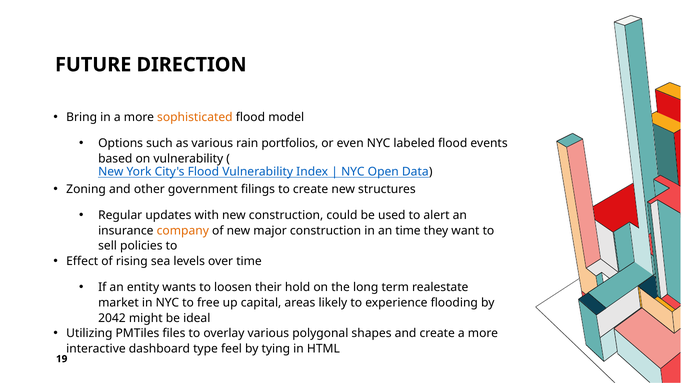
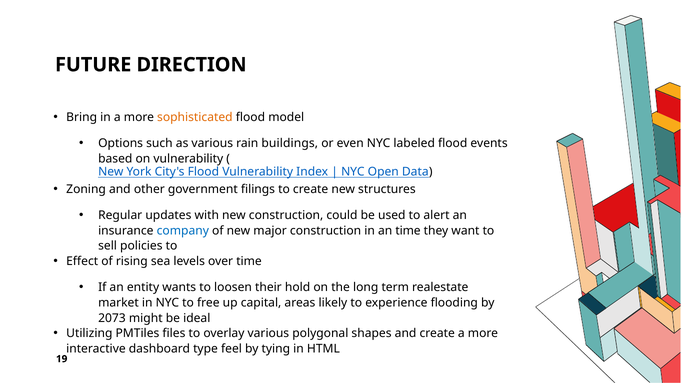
portfolios: portfolios -> buildings
company colour: orange -> blue
2042: 2042 -> 2073
